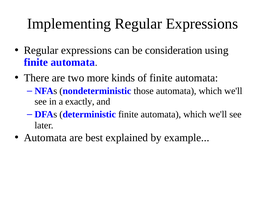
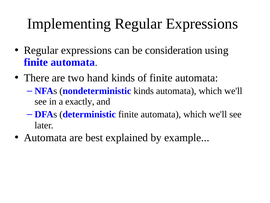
more: more -> hand
nondeterministic those: those -> kinds
